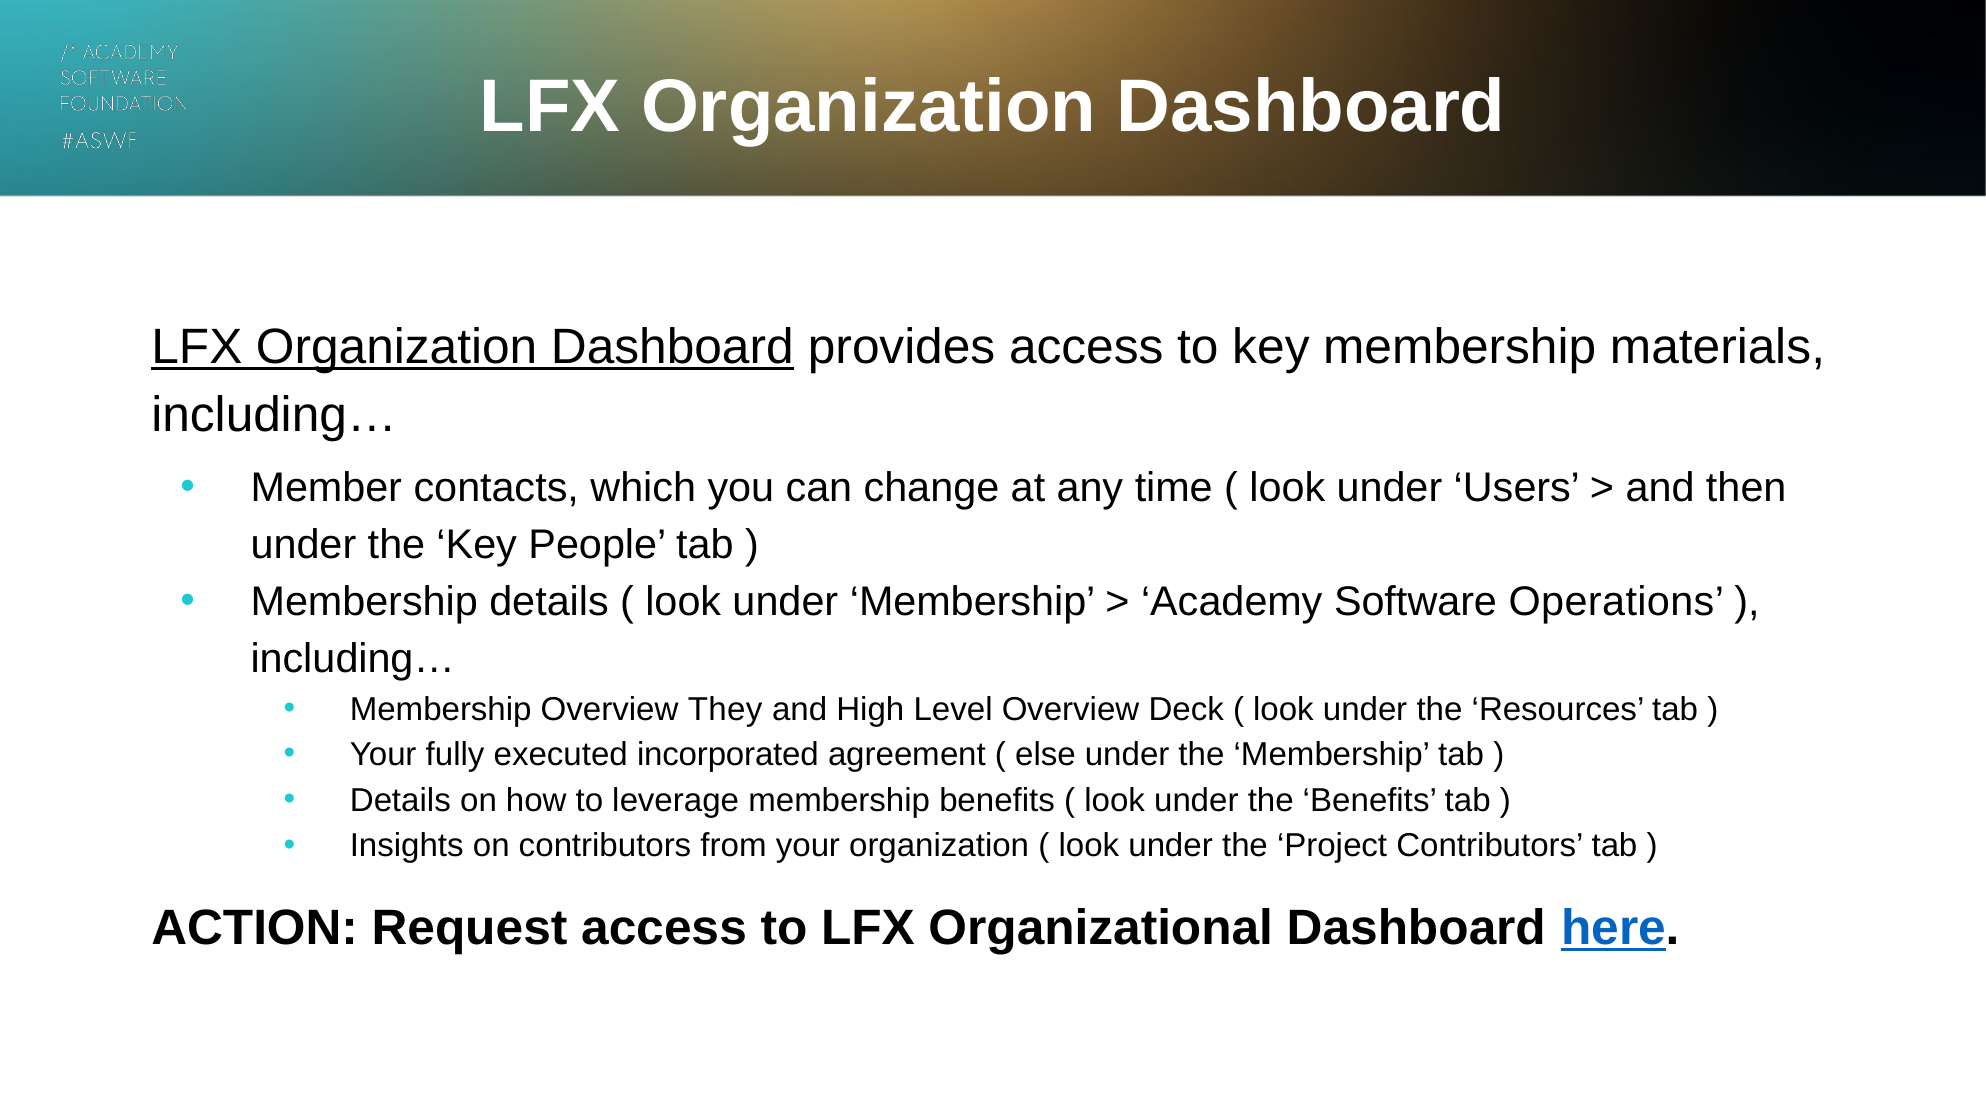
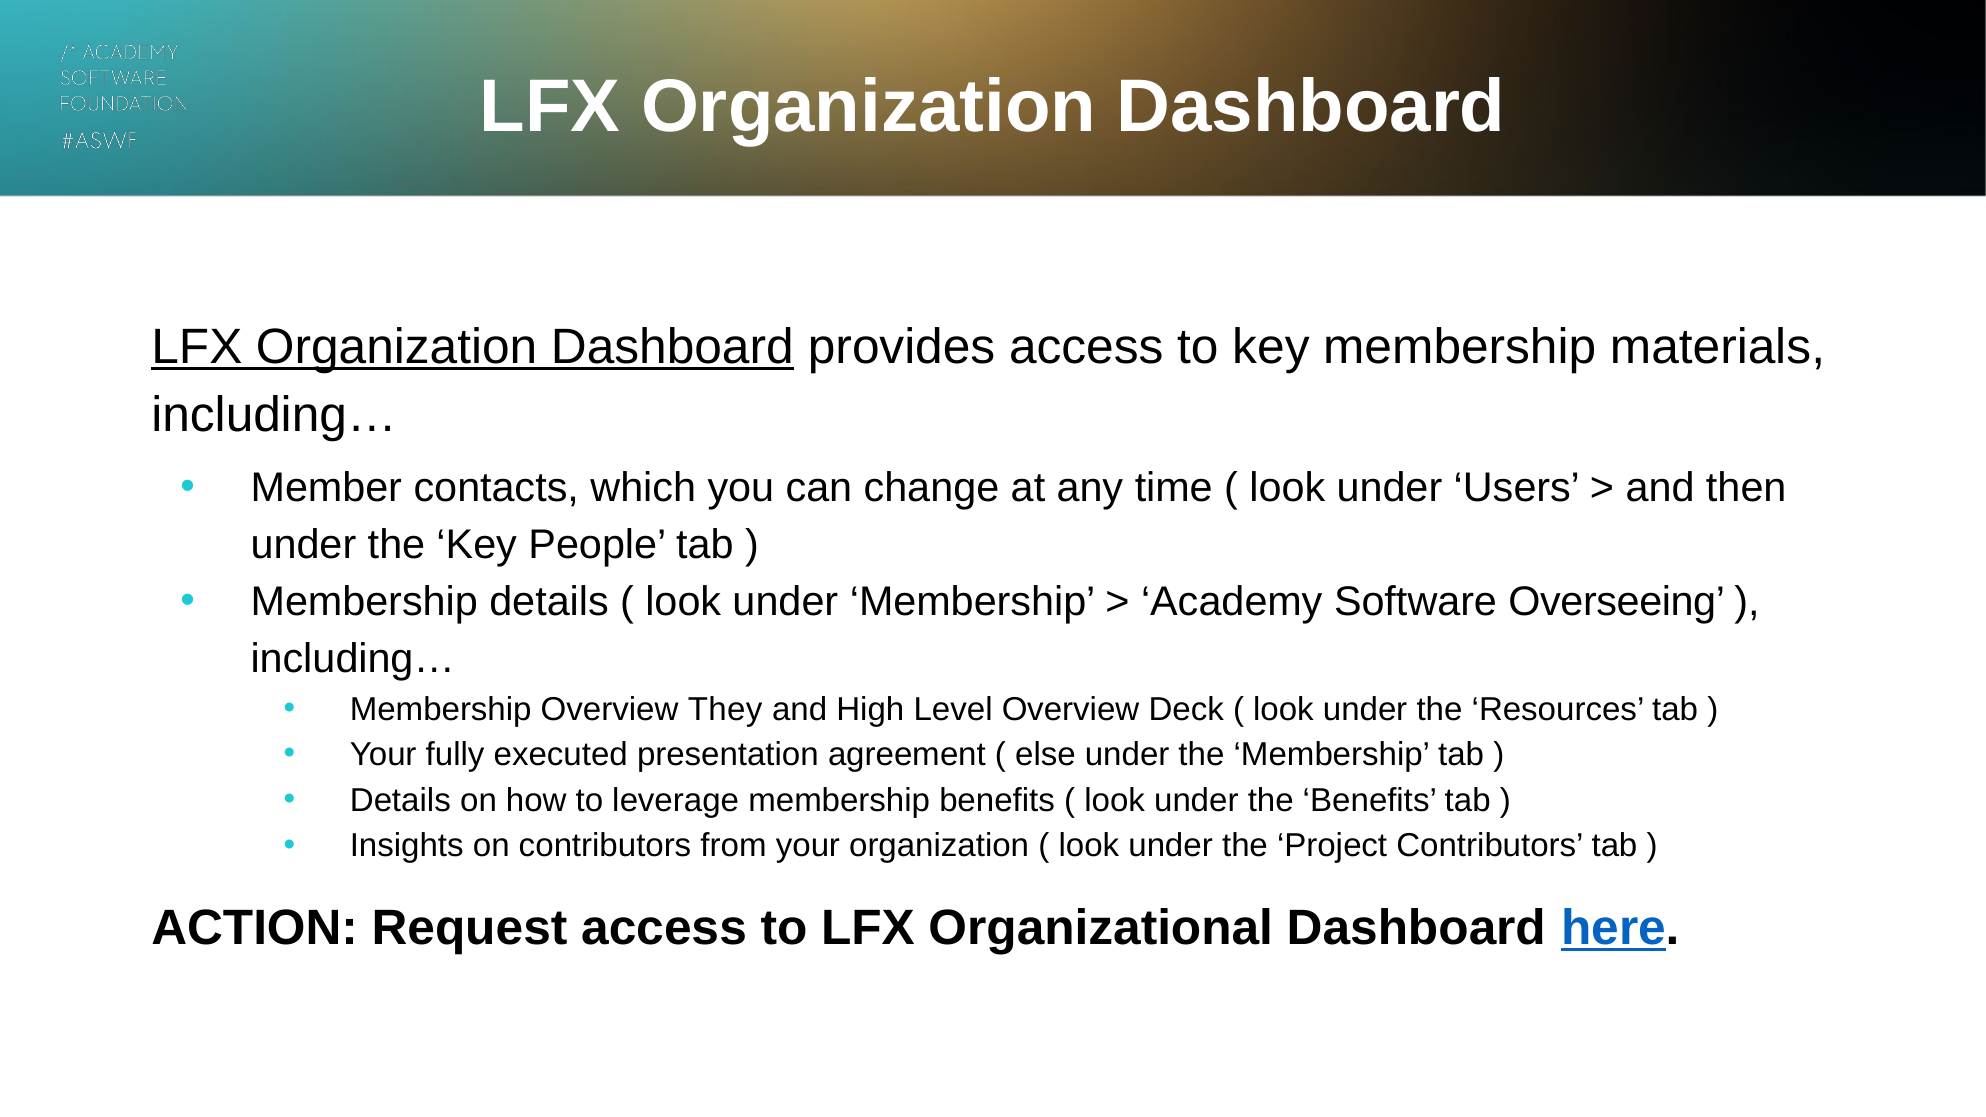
Operations: Operations -> Overseeing
incorporated: incorporated -> presentation
